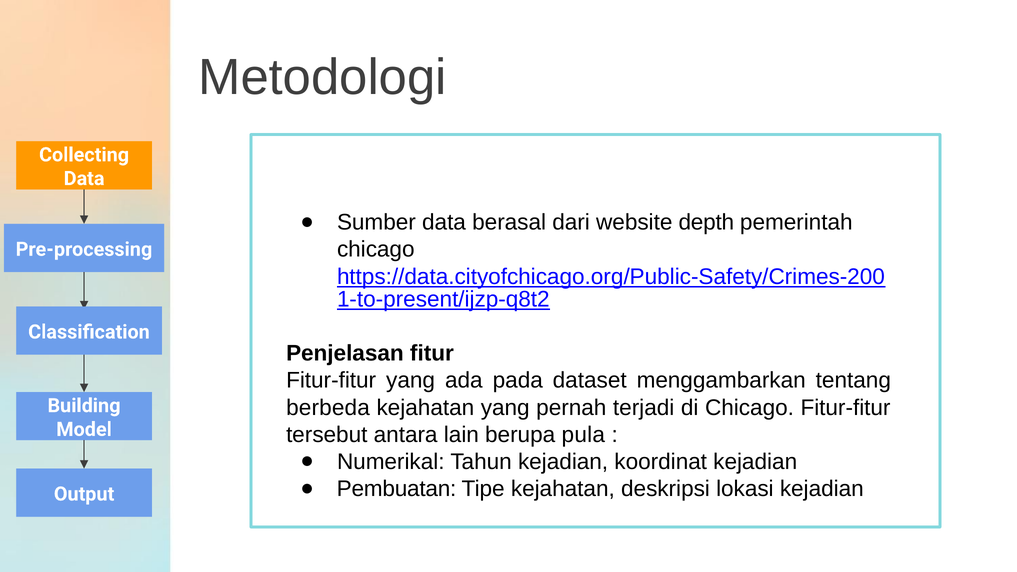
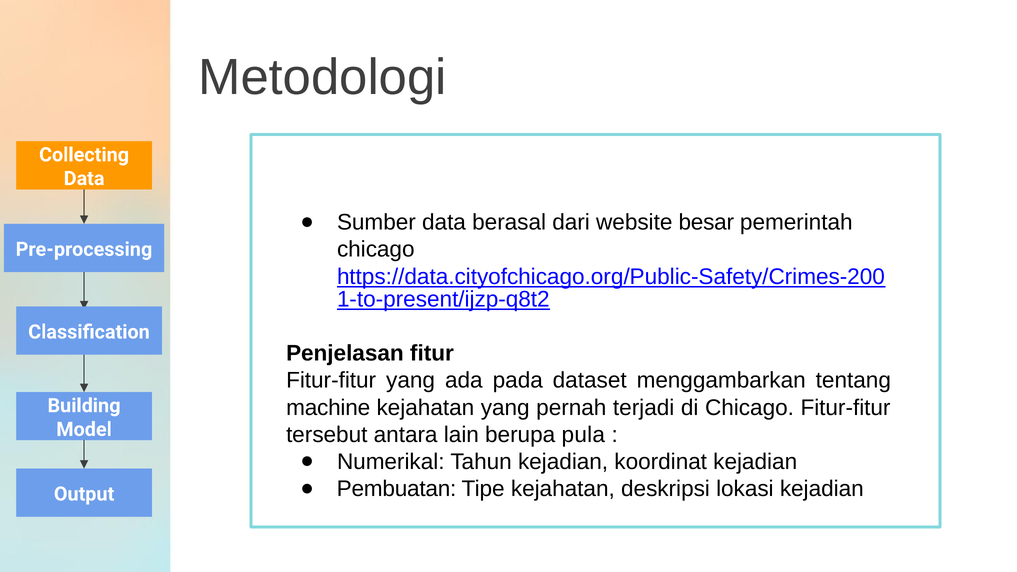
depth: depth -> besar
berbeda: berbeda -> machine
